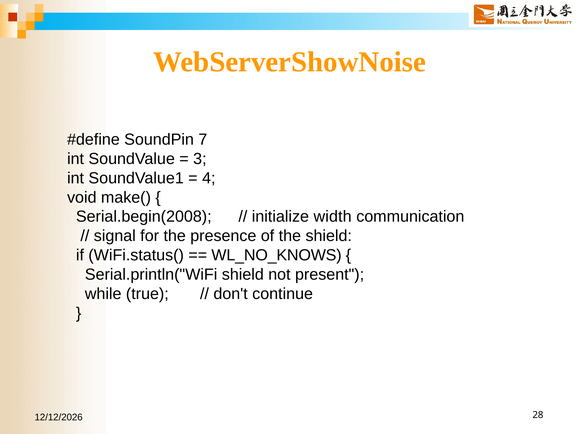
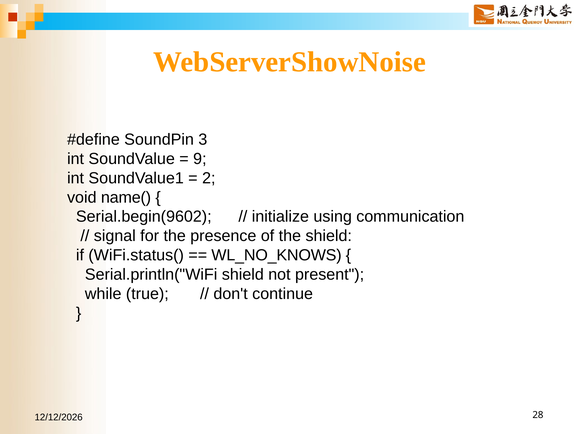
7: 7 -> 3
3: 3 -> 9
4: 4 -> 2
make(: make( -> name(
Serial.begin(2008: Serial.begin(2008 -> Serial.begin(9602
width: width -> using
